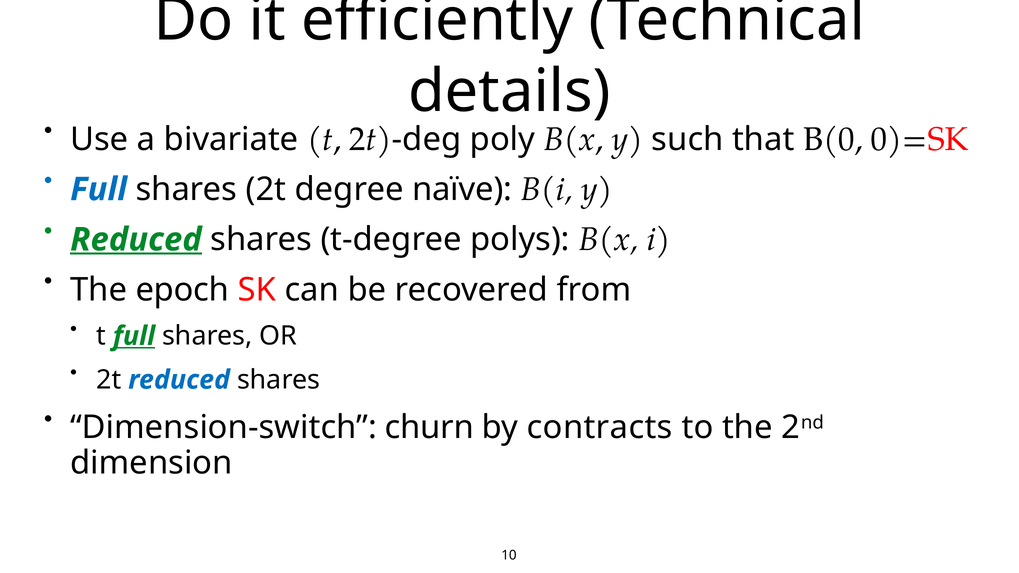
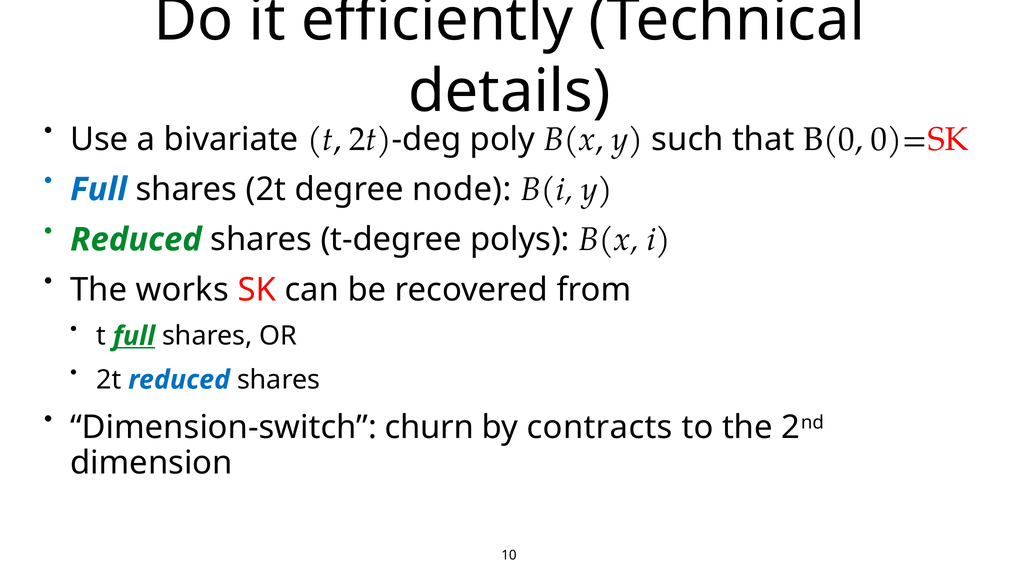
naïve: naïve -> node
Reduced at (136, 240) underline: present -> none
epoch: epoch -> works
